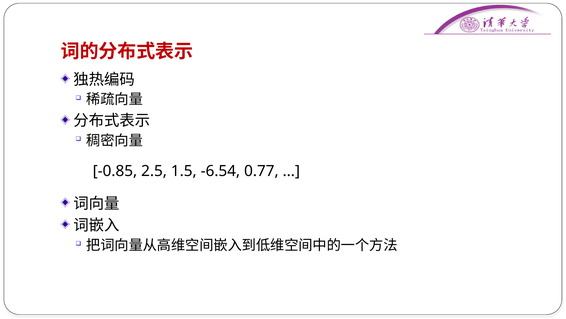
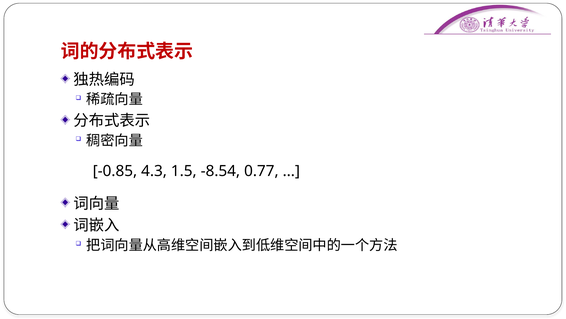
2.5: 2.5 -> 4.3
-6.54: -6.54 -> -8.54
